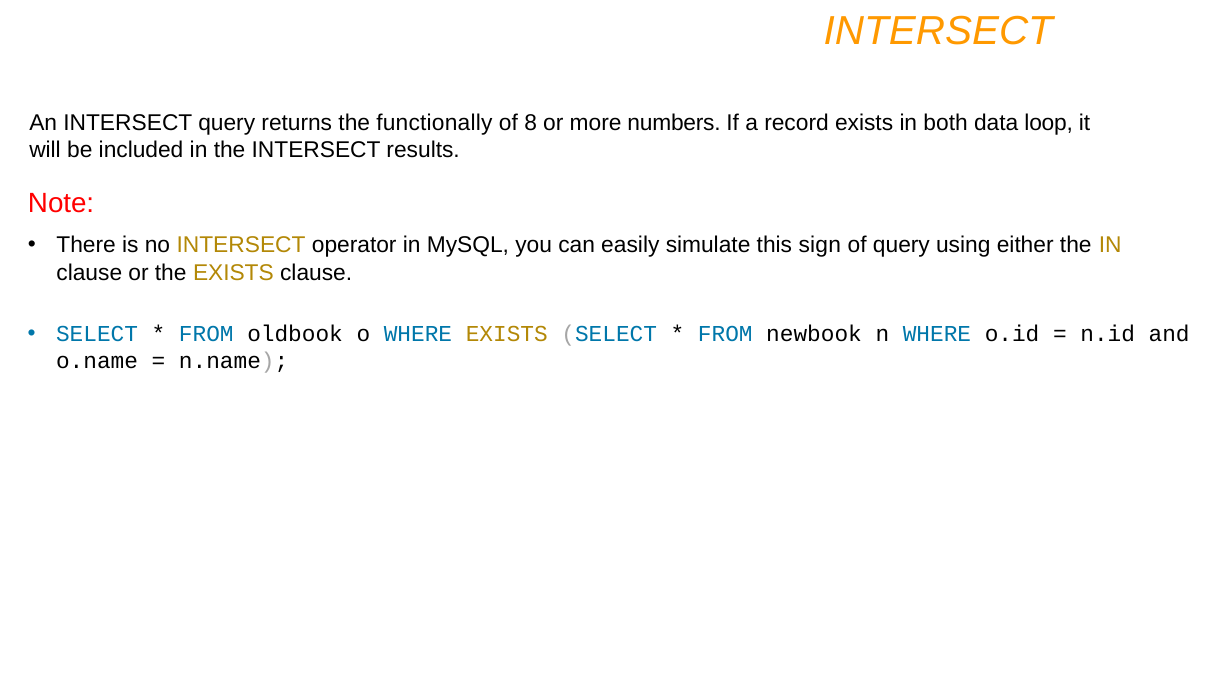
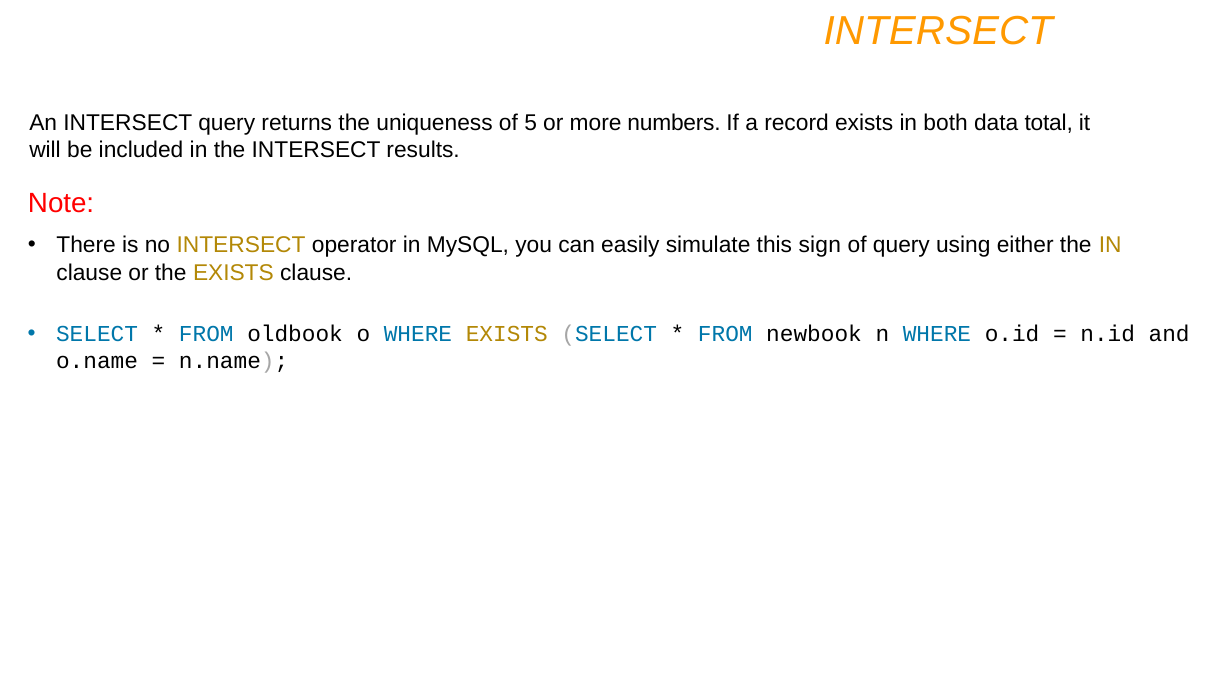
functionally: functionally -> uniqueness
8: 8 -> 5
loop: loop -> total
